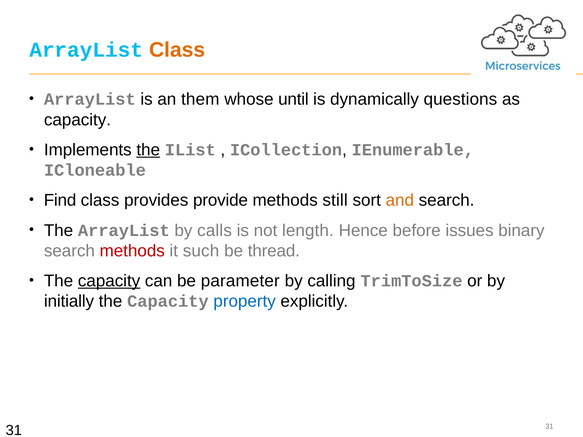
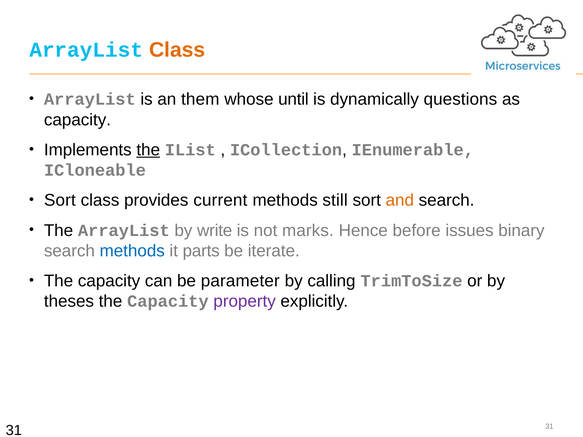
Find at (60, 200): Find -> Sort
provide: provide -> current
calls: calls -> write
length: length -> marks
methods at (132, 251) colour: red -> blue
such: such -> parts
thread: thread -> iterate
capacity at (109, 281) underline: present -> none
initially: initially -> theses
property colour: blue -> purple
